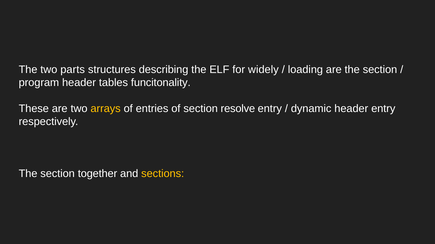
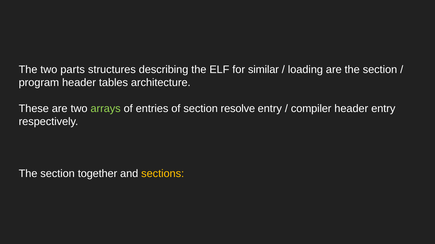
widely: widely -> similar
funcitonality: funcitonality -> architecture
arrays colour: yellow -> light green
dynamic: dynamic -> compiler
